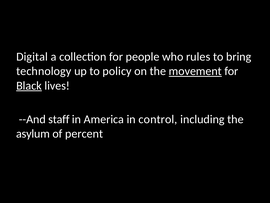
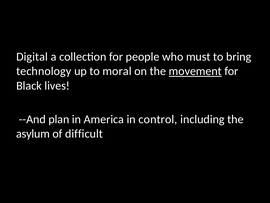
rules: rules -> must
policy: policy -> moral
Black underline: present -> none
staff: staff -> plan
percent: percent -> difficult
